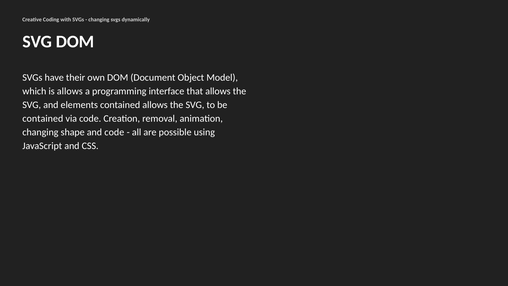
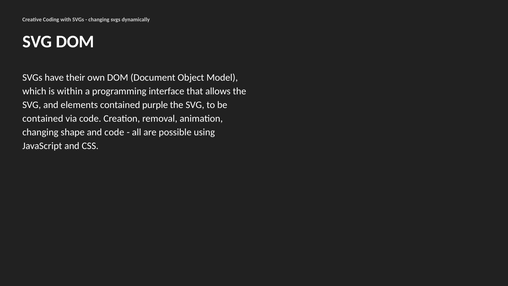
is allows: allows -> within
contained allows: allows -> purple
